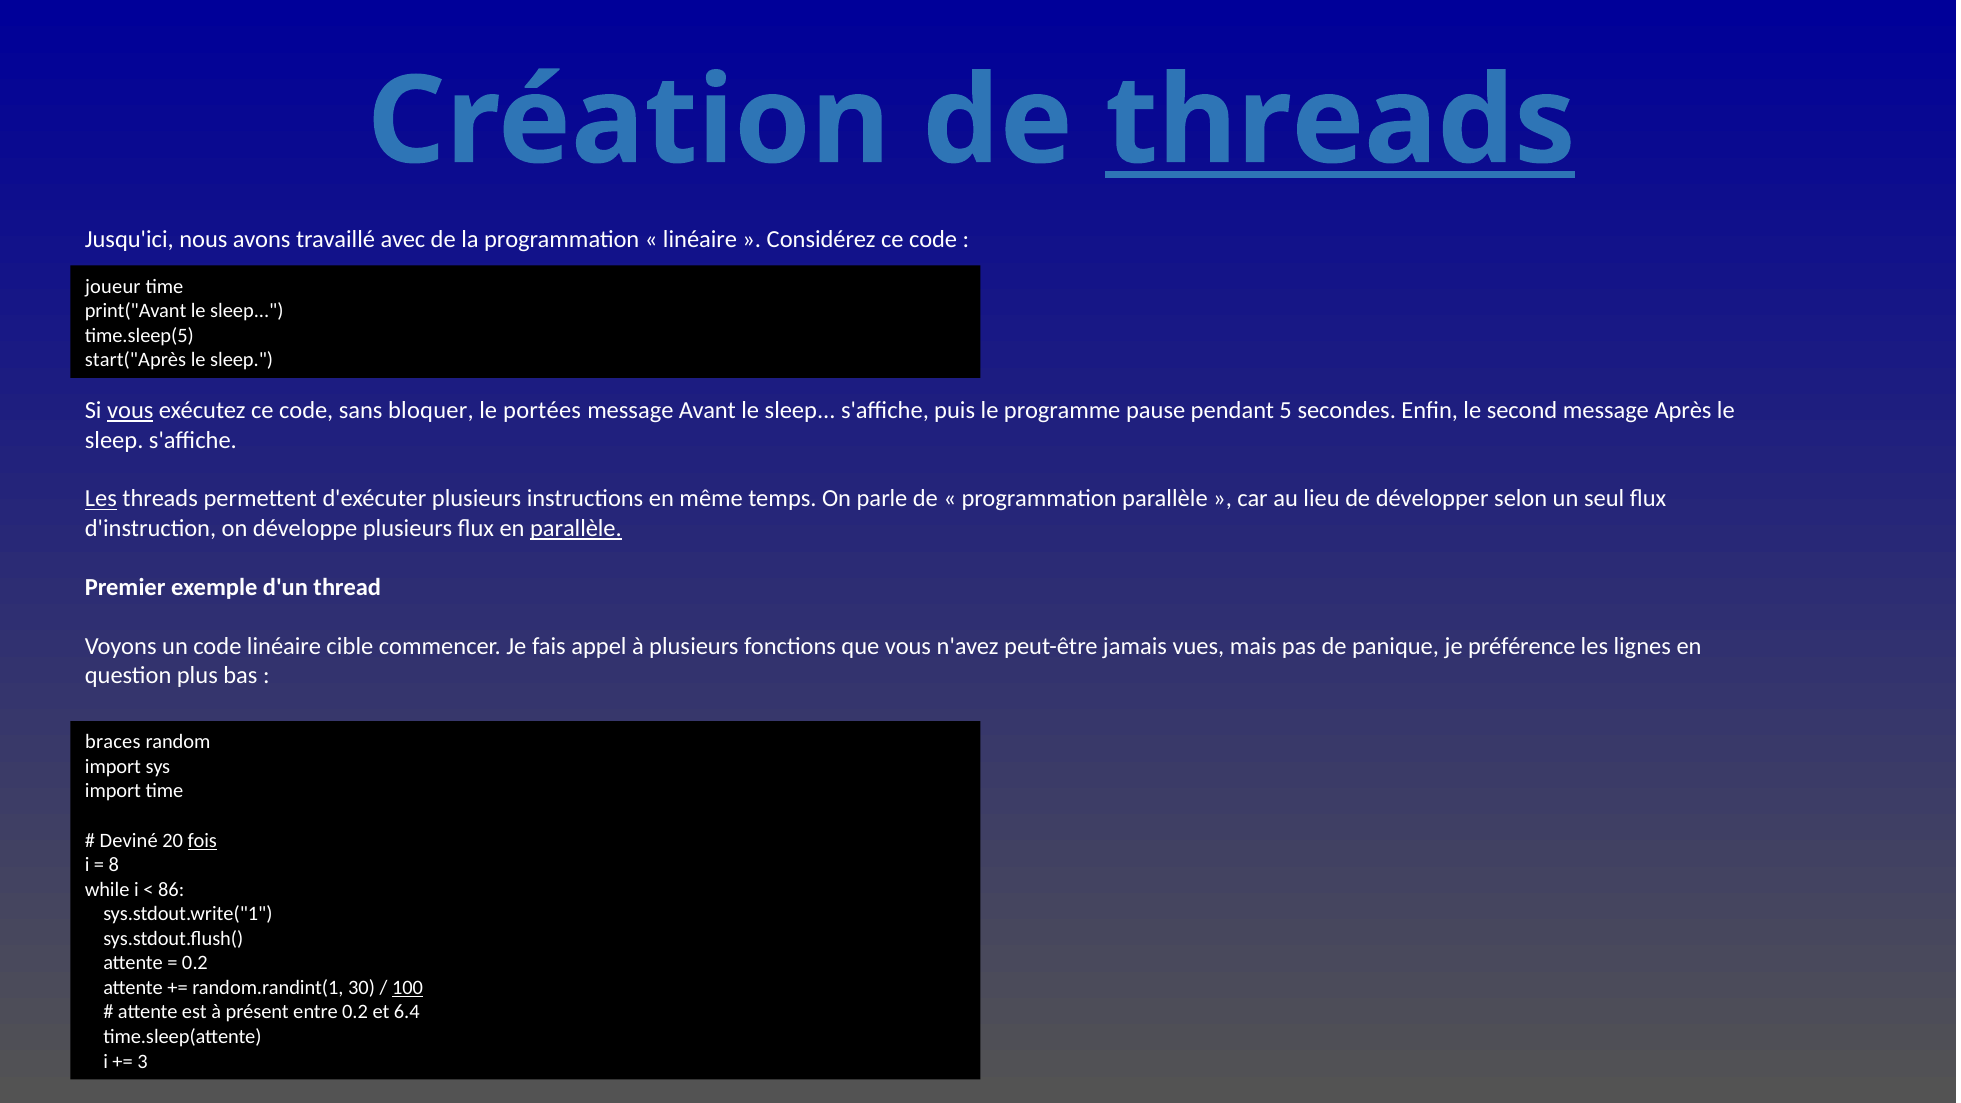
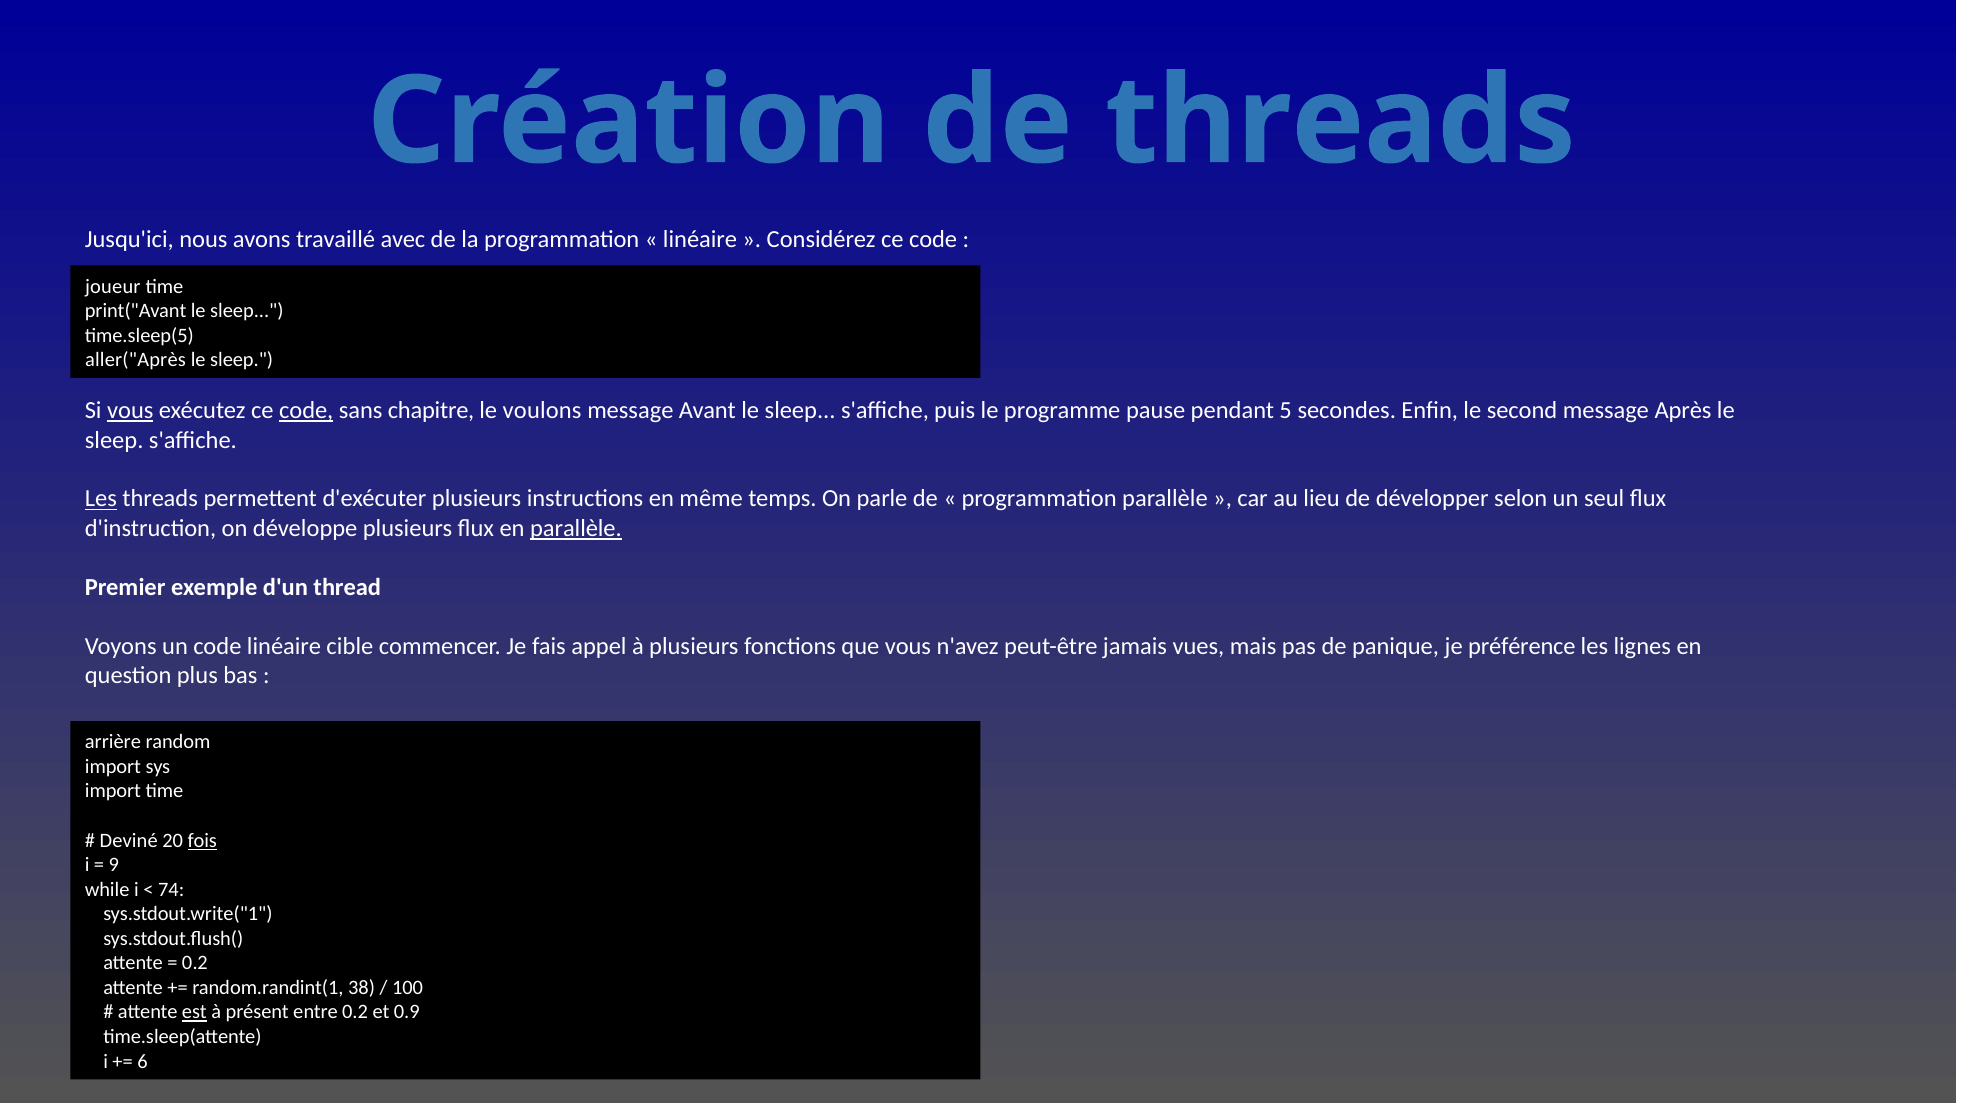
threads at (1340, 122) underline: present -> none
start("Après: start("Après -> aller("Après
code at (306, 411) underline: none -> present
bloquer: bloquer -> chapitre
portées: portées -> voulons
braces: braces -> arrière
8: 8 -> 9
86: 86 -> 74
30: 30 -> 38
100 underline: present -> none
est underline: none -> present
6.4: 6.4 -> 0.9
3: 3 -> 6
